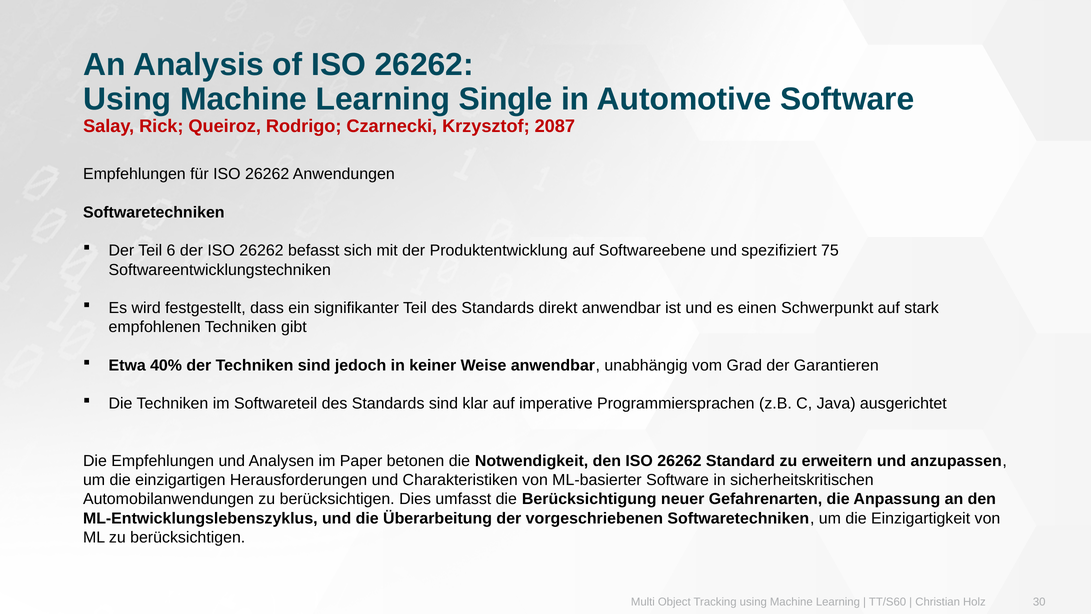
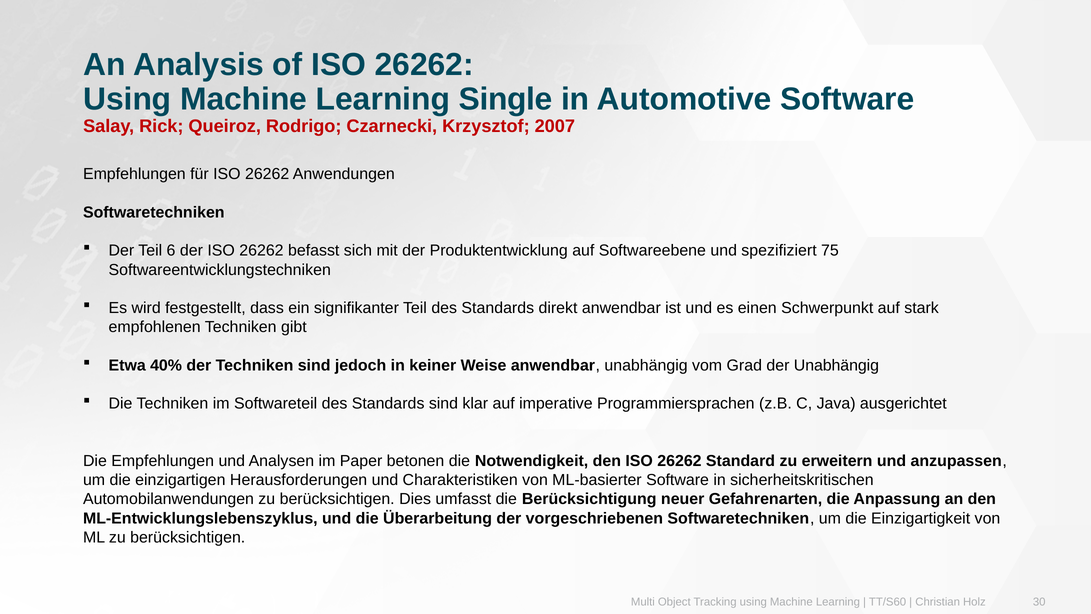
2087: 2087 -> 2007
der Garantieren: Garantieren -> Unabhängig
